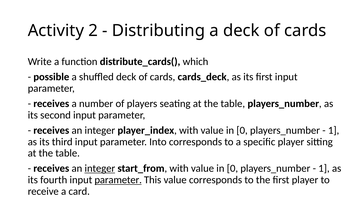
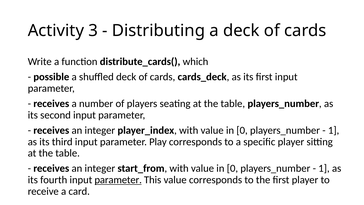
2: 2 -> 3
Into: Into -> Play
integer at (100, 168) underline: present -> none
